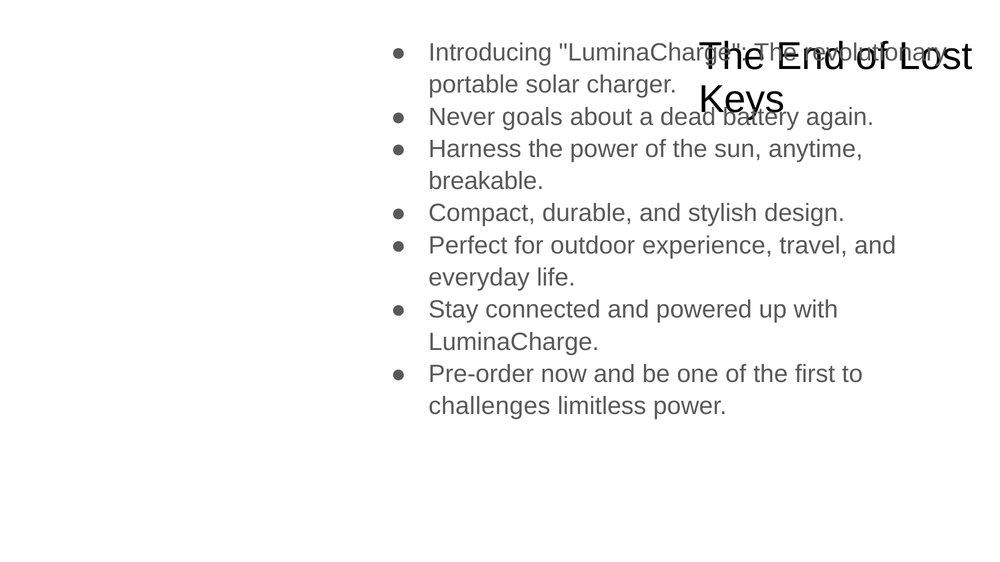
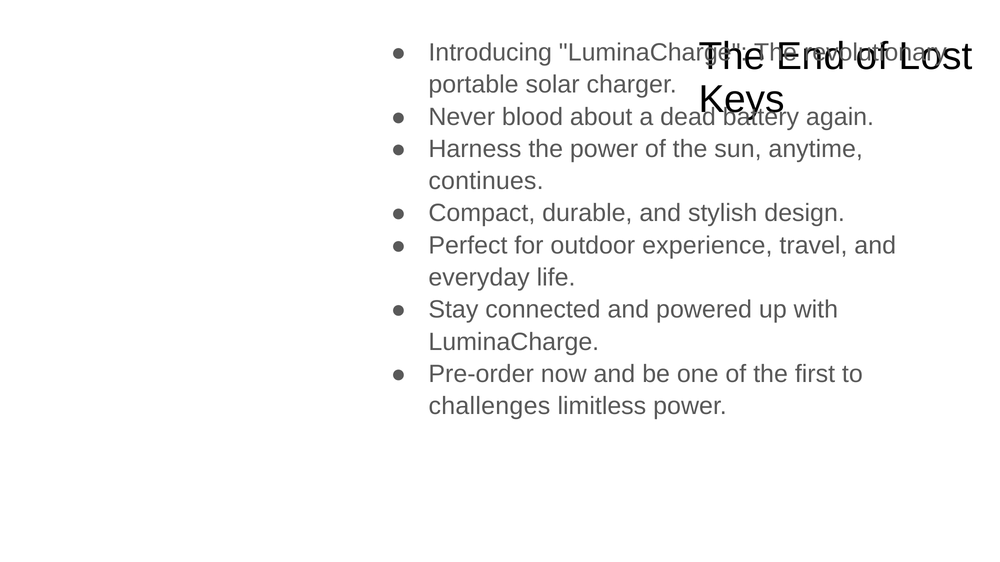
goals: goals -> blood
breakable: breakable -> continues
